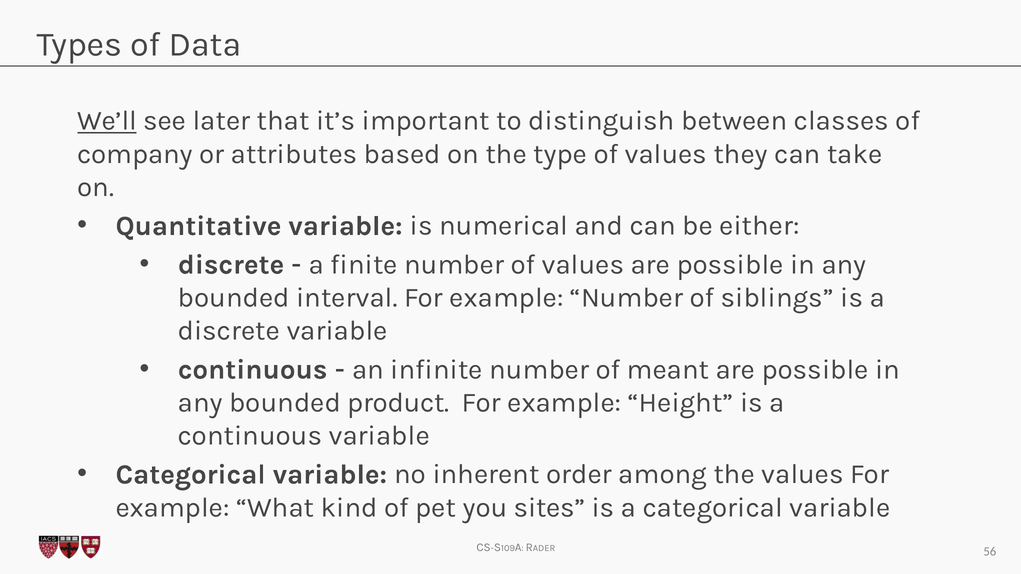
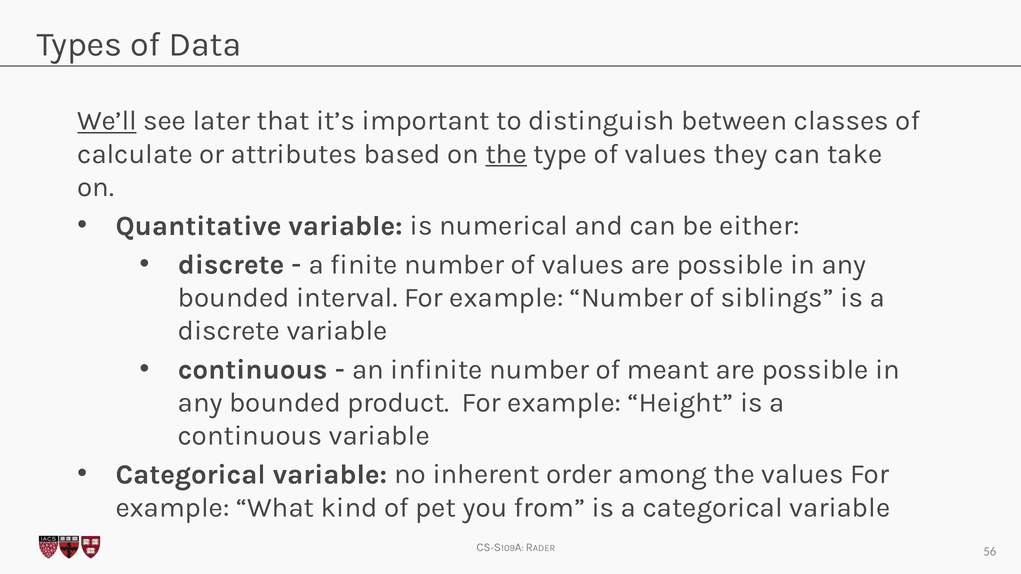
company: company -> calculate
the at (506, 154) underline: none -> present
sites: sites -> from
